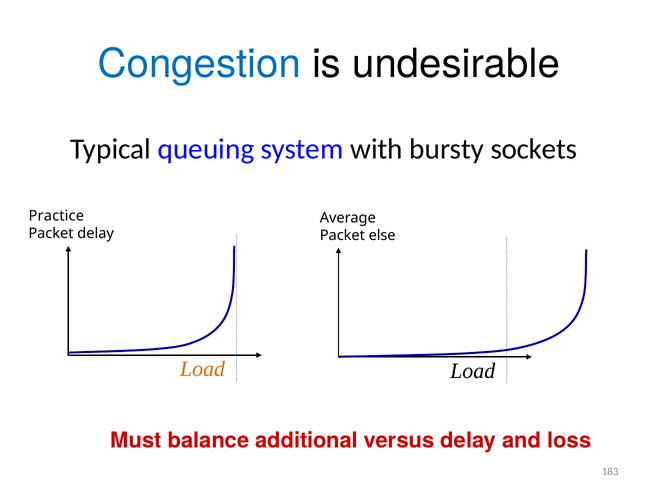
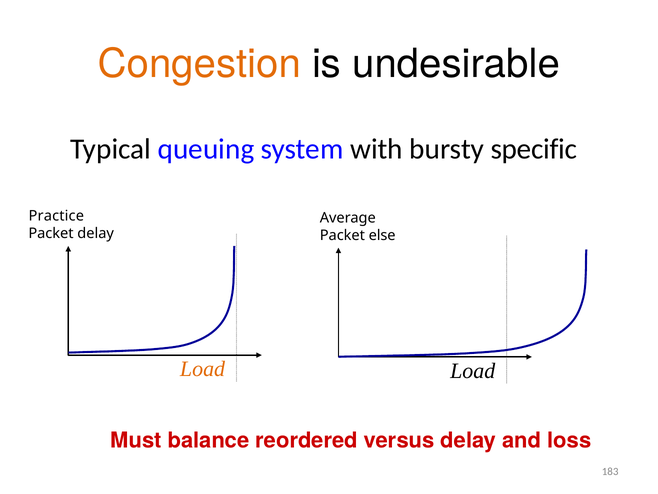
Congestion colour: blue -> orange
sockets: sockets -> specific
additional: additional -> reordered
